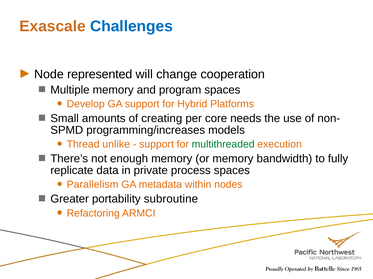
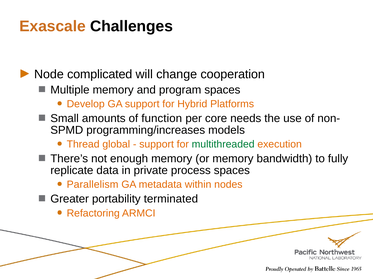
Challenges colour: blue -> black
represented: represented -> complicated
creating: creating -> function
unlike: unlike -> global
subroutine: subroutine -> terminated
